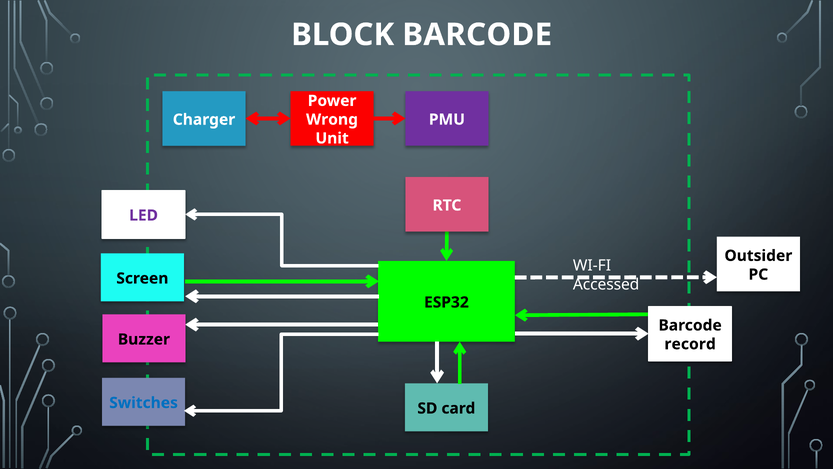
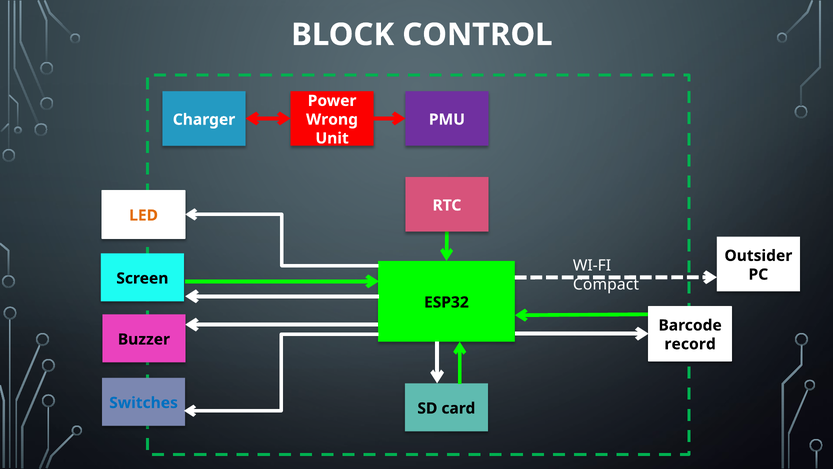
BLOCK BARCODE: BARCODE -> CONTROL
LED colour: purple -> orange
Accessed: Accessed -> Compact
